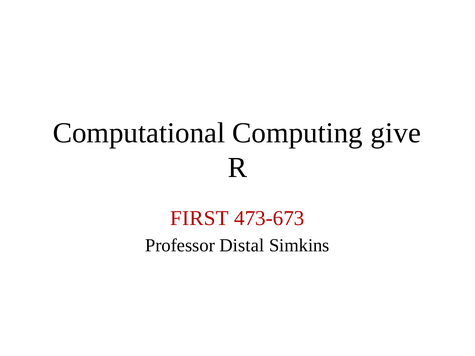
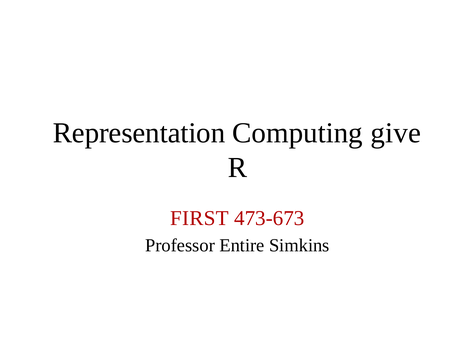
Computational: Computational -> Representation
Distal: Distal -> Entire
